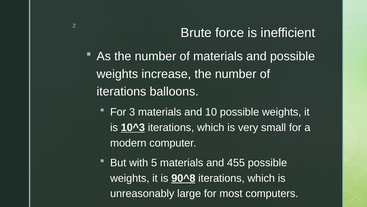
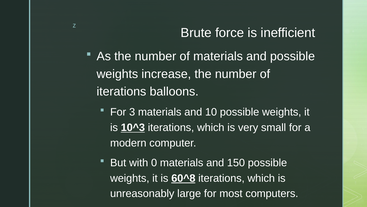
5: 5 -> 0
455: 455 -> 150
90^8: 90^8 -> 60^8
